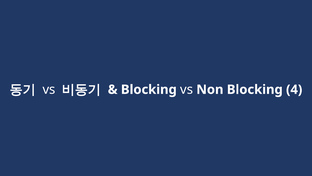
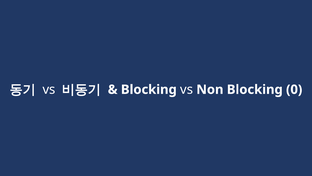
4: 4 -> 0
